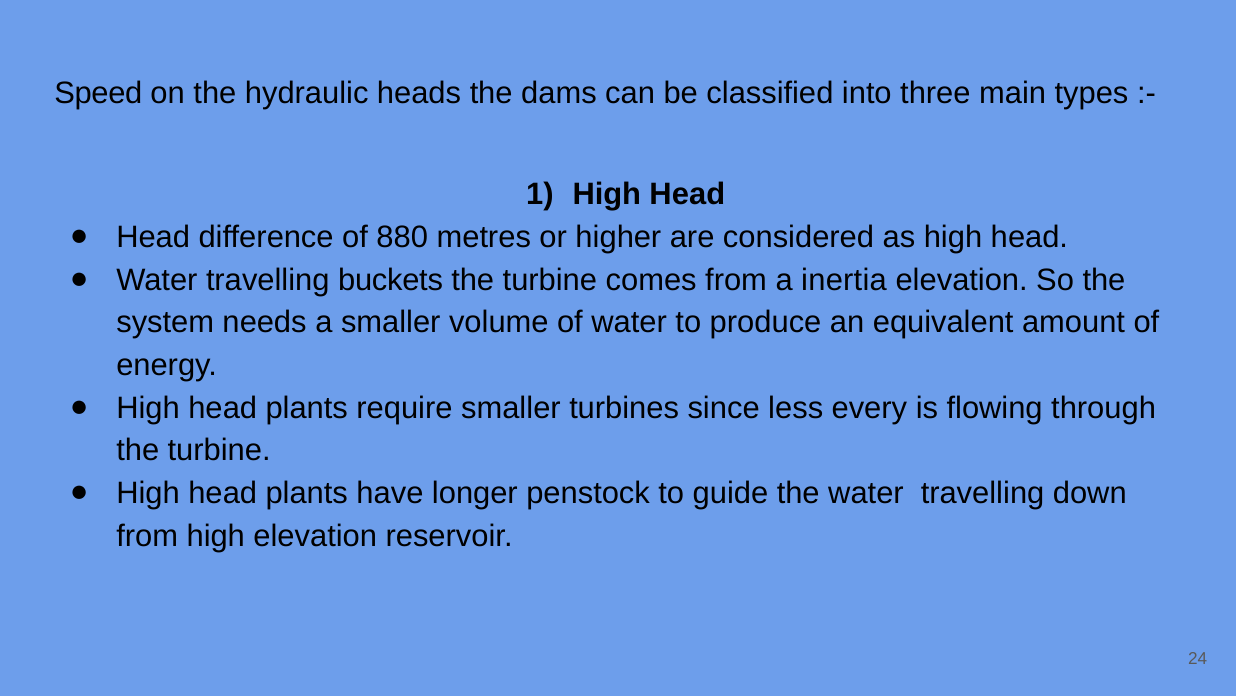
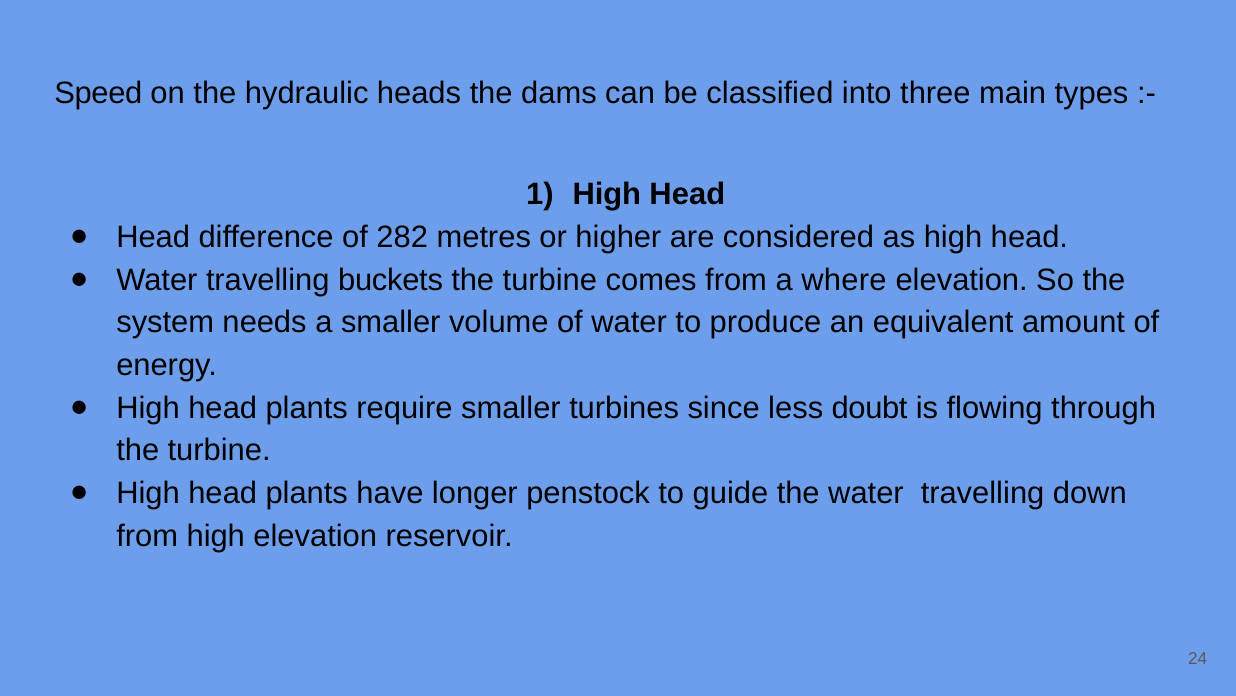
880: 880 -> 282
inertia: inertia -> where
every: every -> doubt
